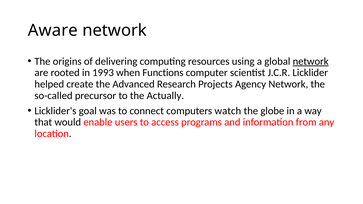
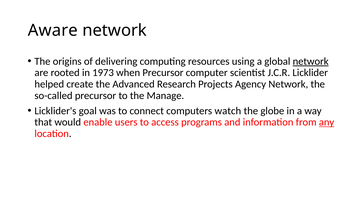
1993: 1993 -> 1973
when Functions: Functions -> Precursor
Actually: Actually -> Manage
any underline: none -> present
